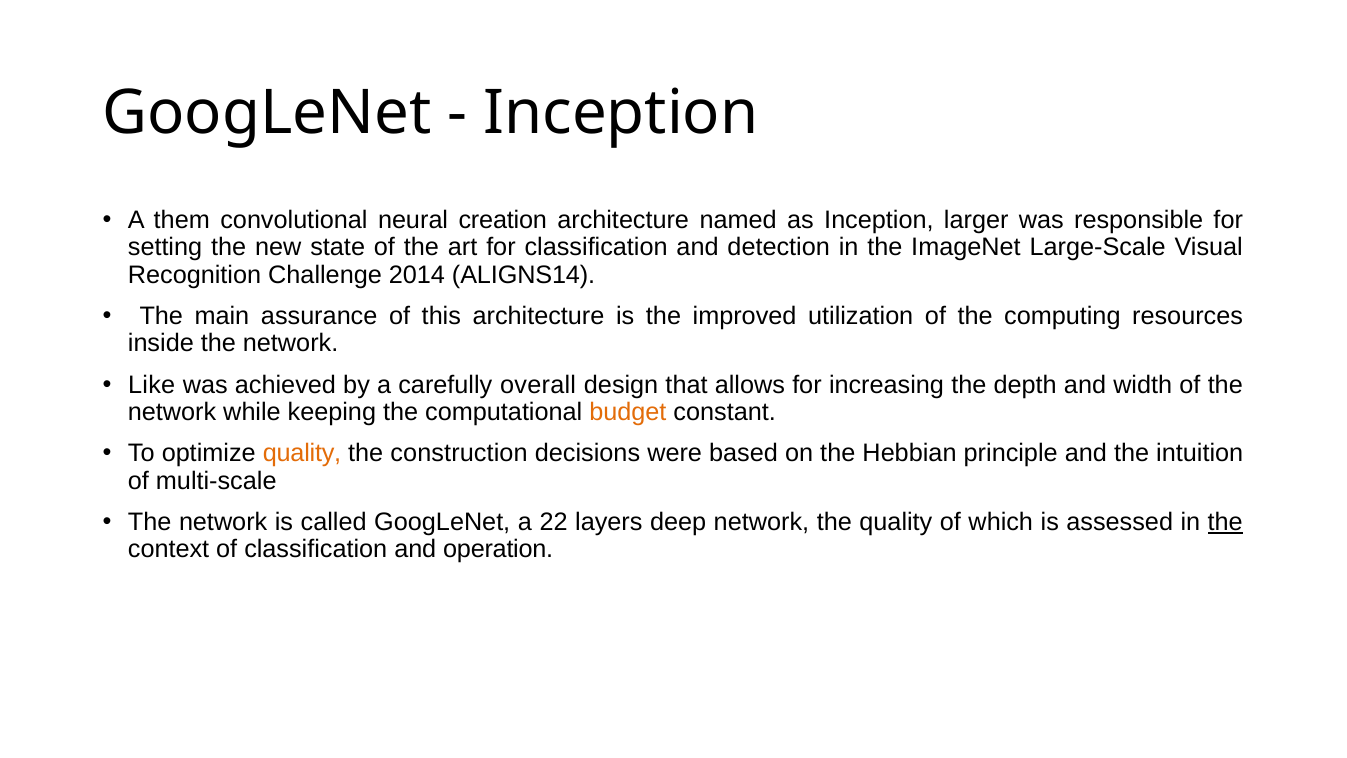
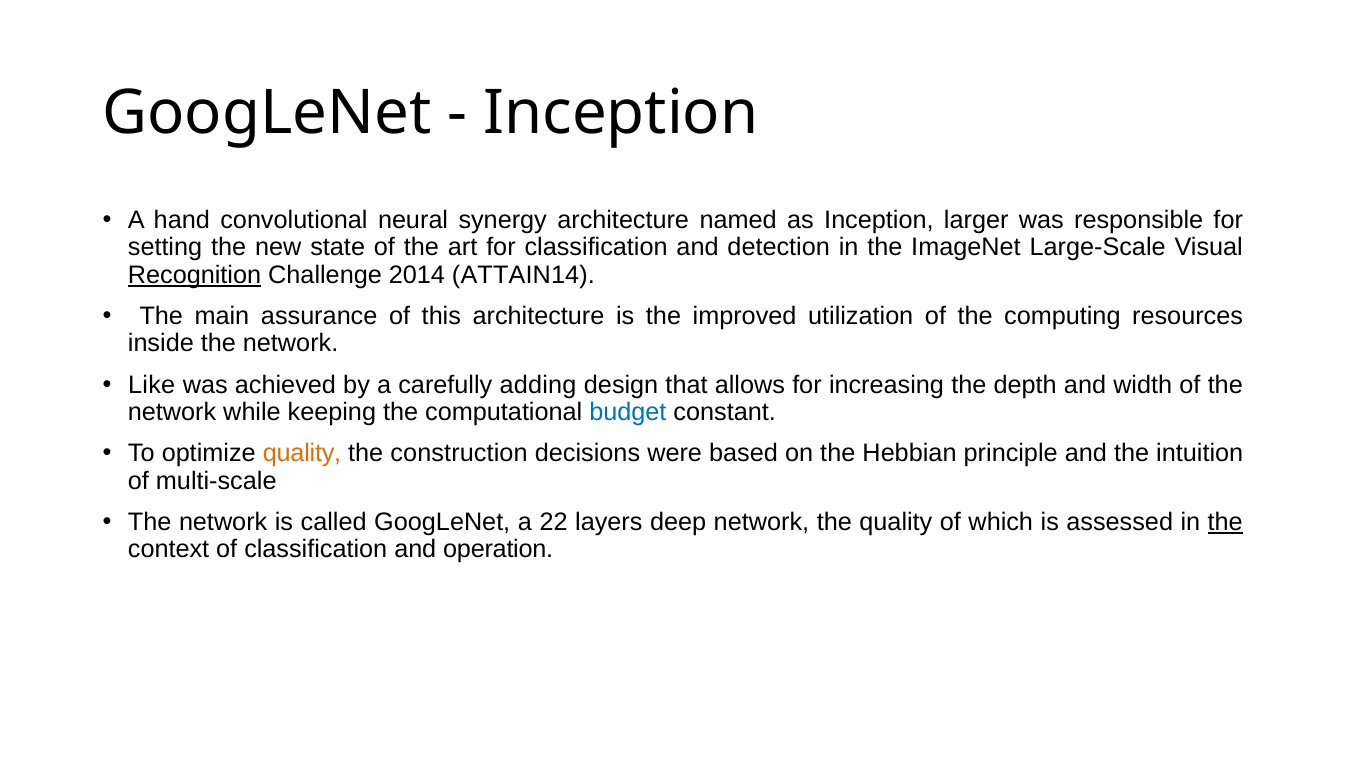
them: them -> hand
creation: creation -> synergy
Recognition underline: none -> present
ALIGNS14: ALIGNS14 -> ATTAIN14
overall: overall -> adding
budget colour: orange -> blue
